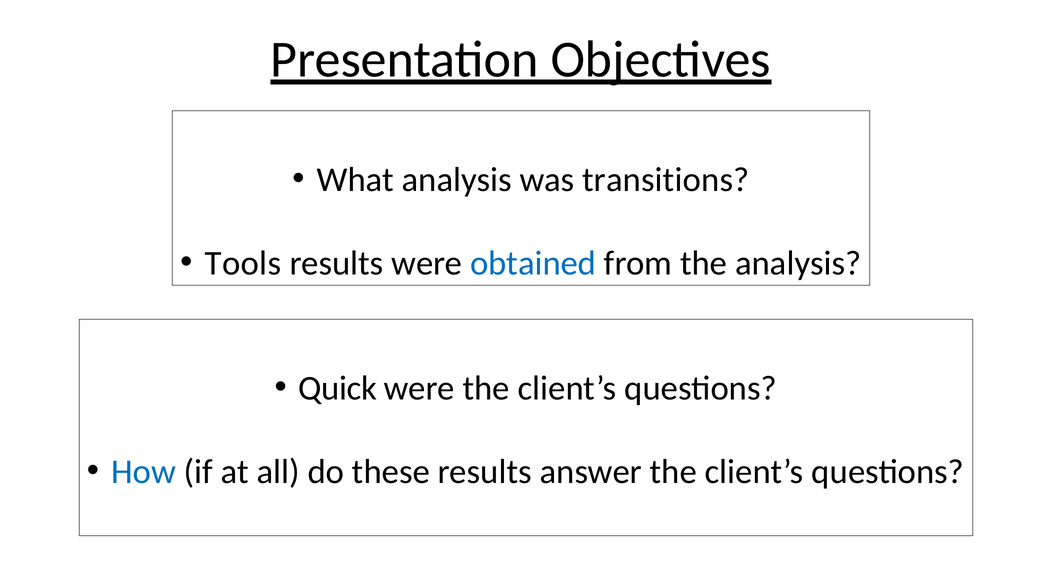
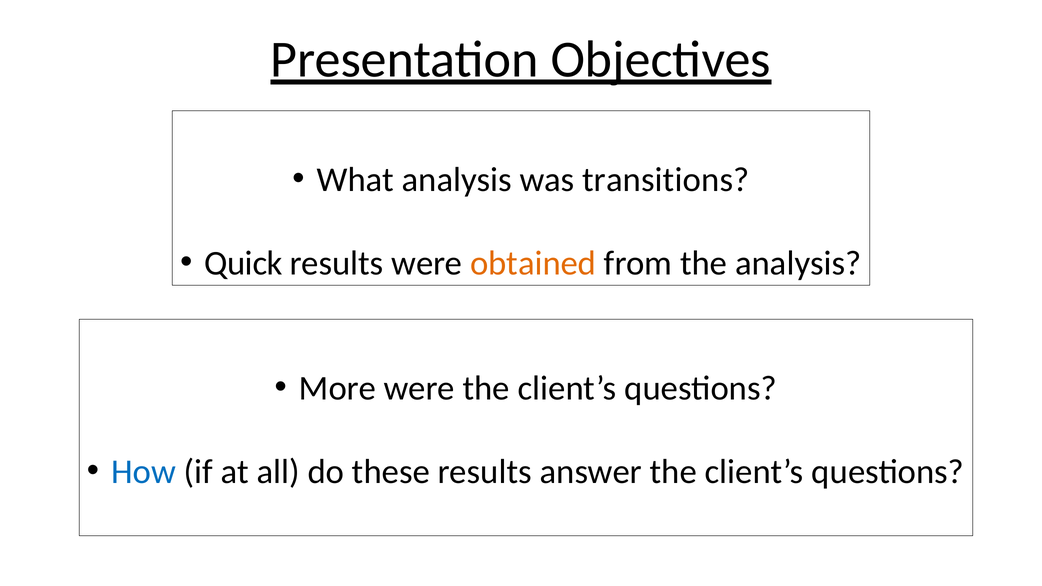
Tools: Tools -> Quick
obtained colour: blue -> orange
Quick: Quick -> More
